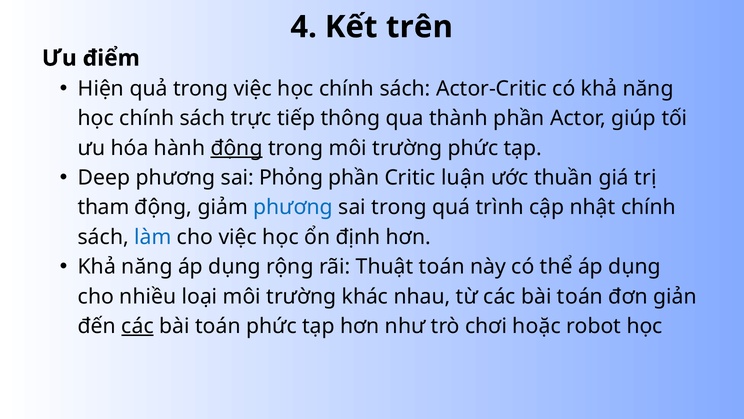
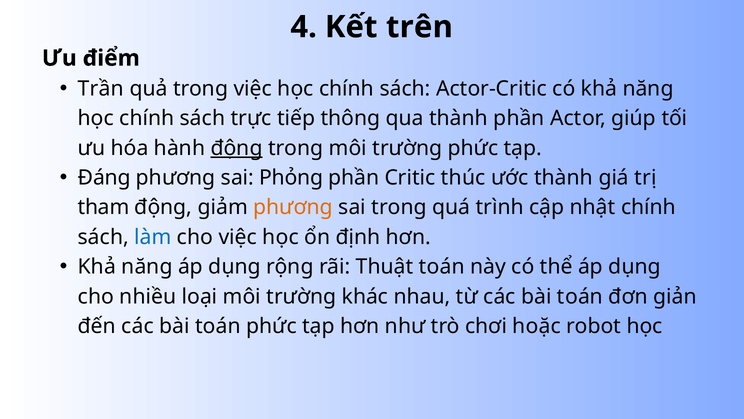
Hiện: Hiện -> Trần
Deep: Deep -> Đáng
luận: luận -> thúc
ước thuần: thuần -> thành
phương at (293, 207) colour: blue -> orange
các at (138, 326) underline: present -> none
